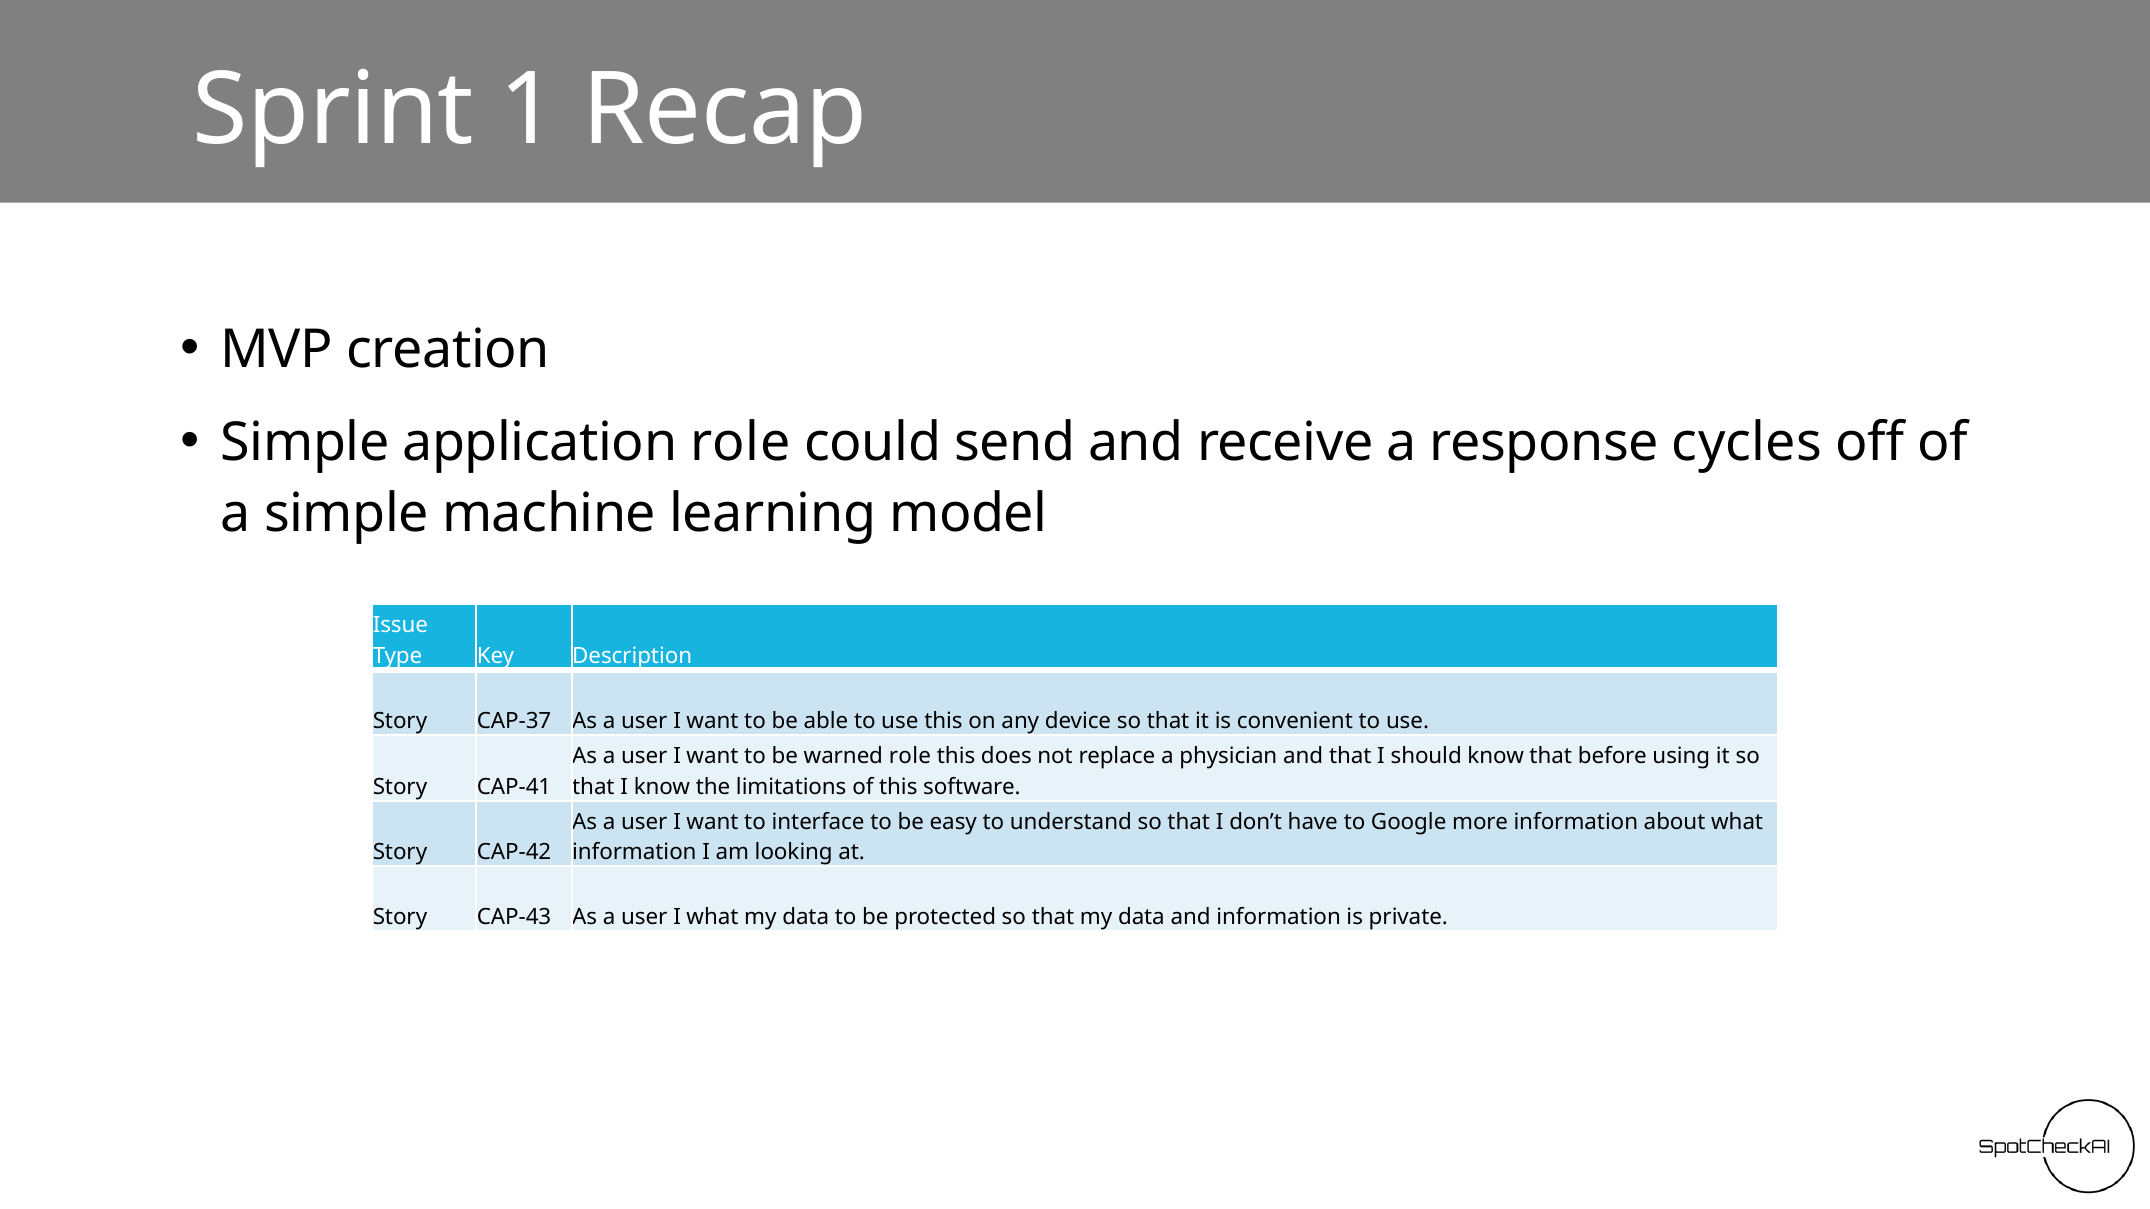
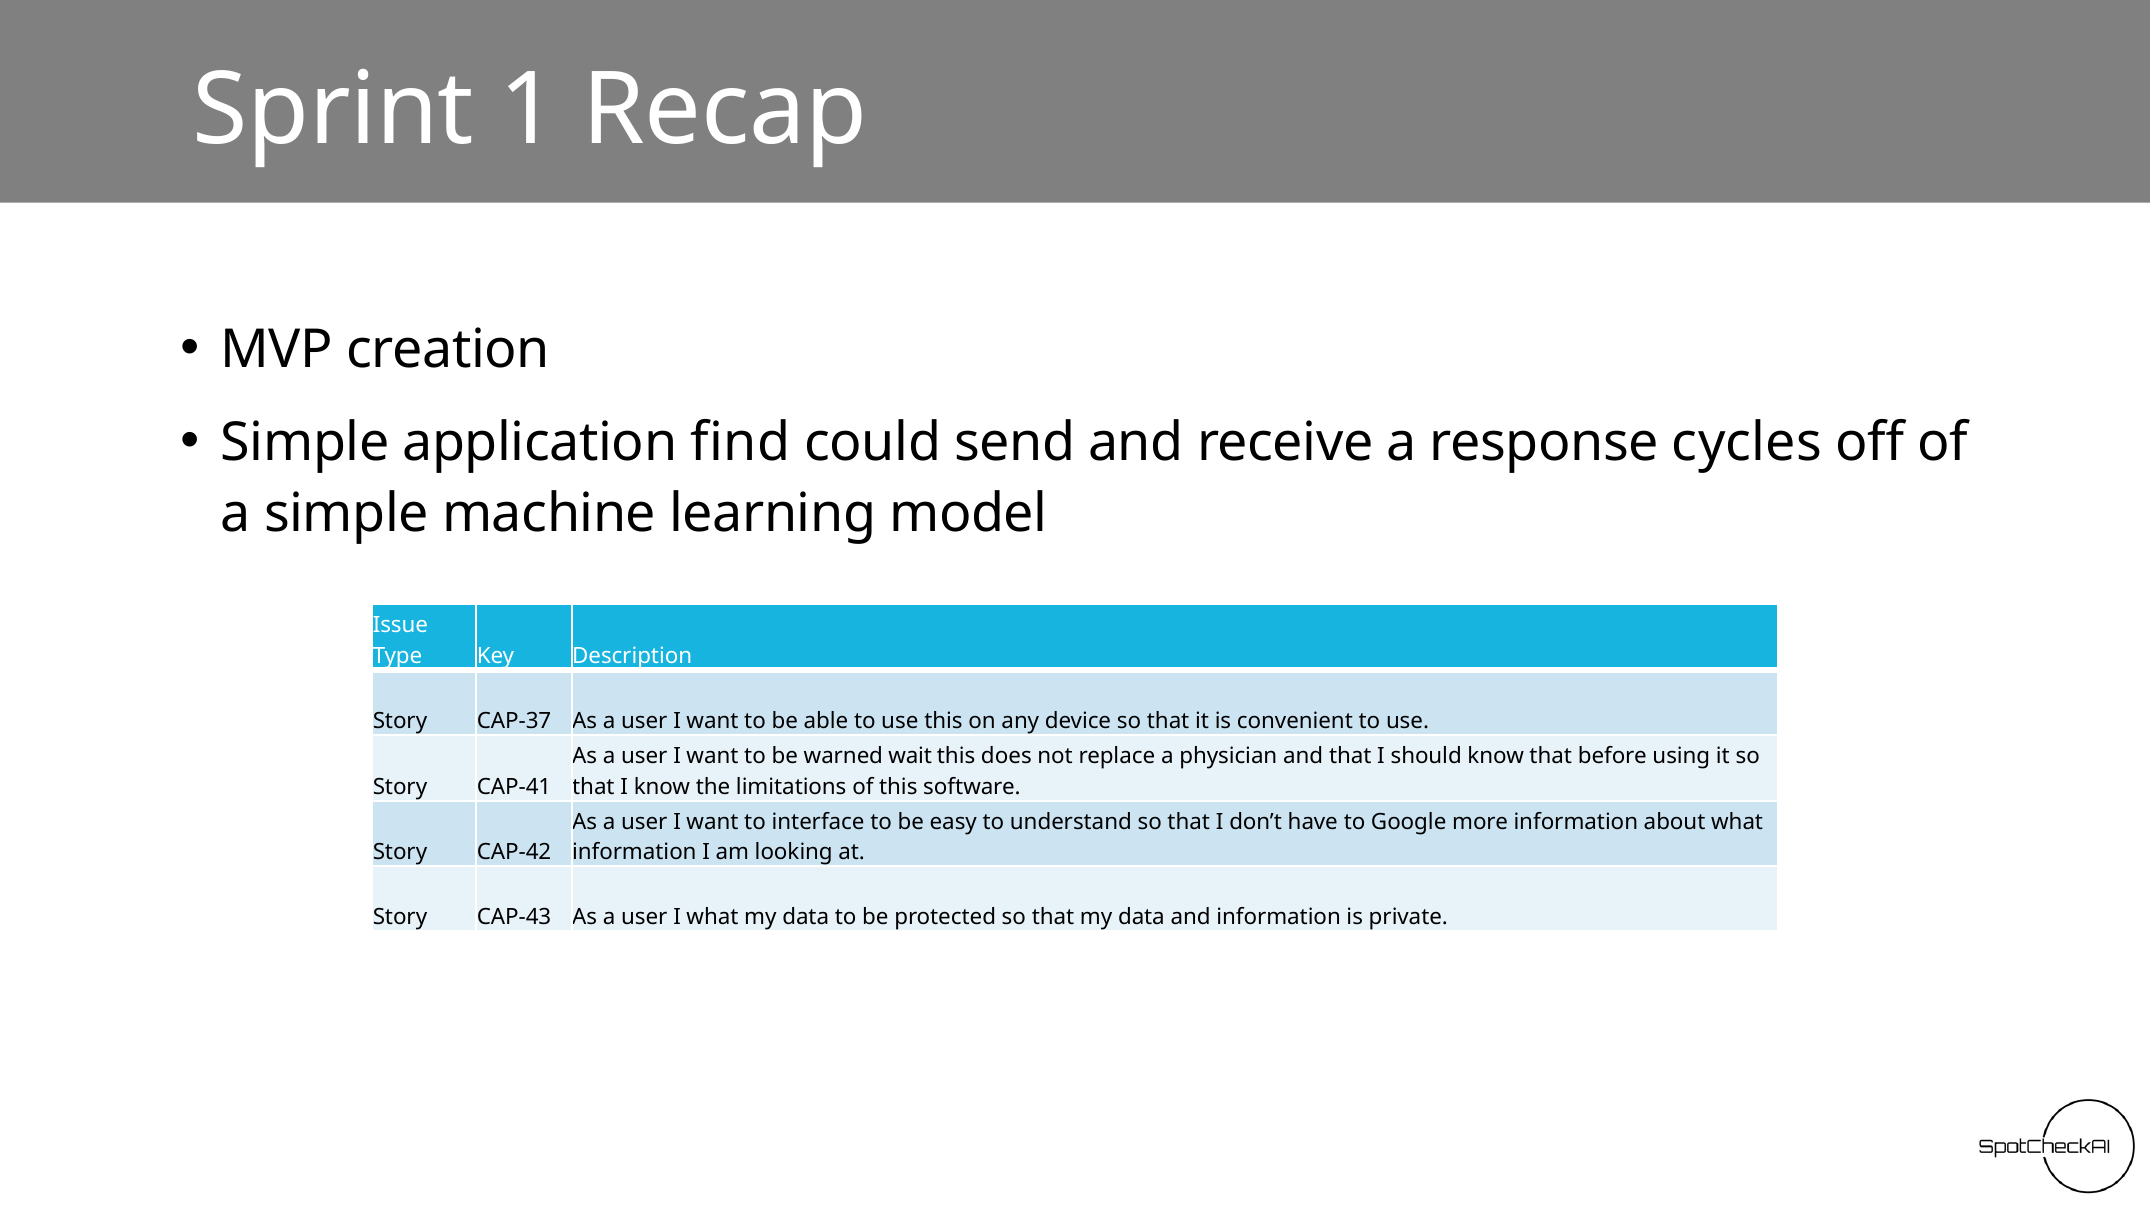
application role: role -> find
warned role: role -> wait
